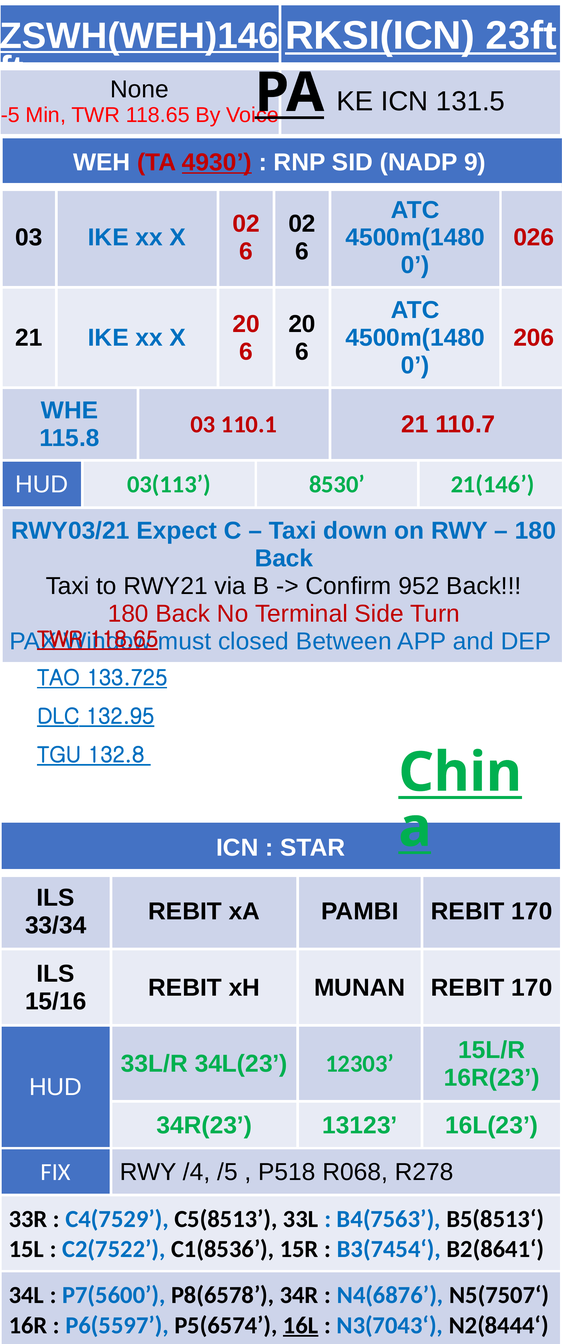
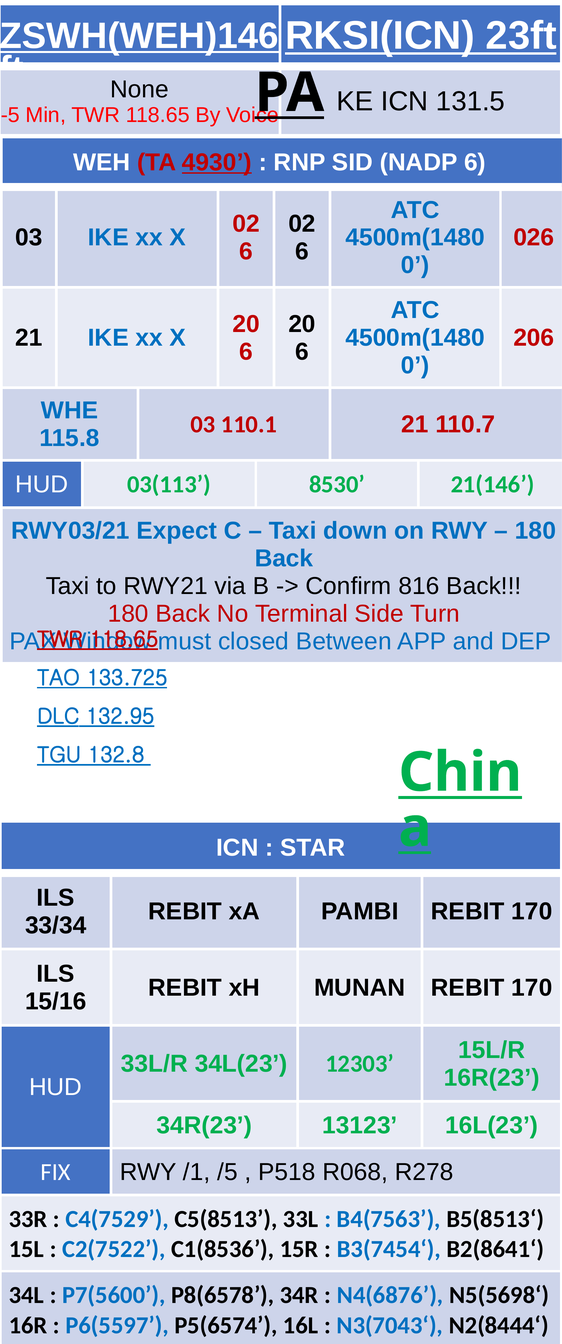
NADP 9: 9 -> 6
952: 952 -> 816
/4: /4 -> /1
N5(7507‘: N5(7507‘ -> N5(5698‘
16L underline: present -> none
